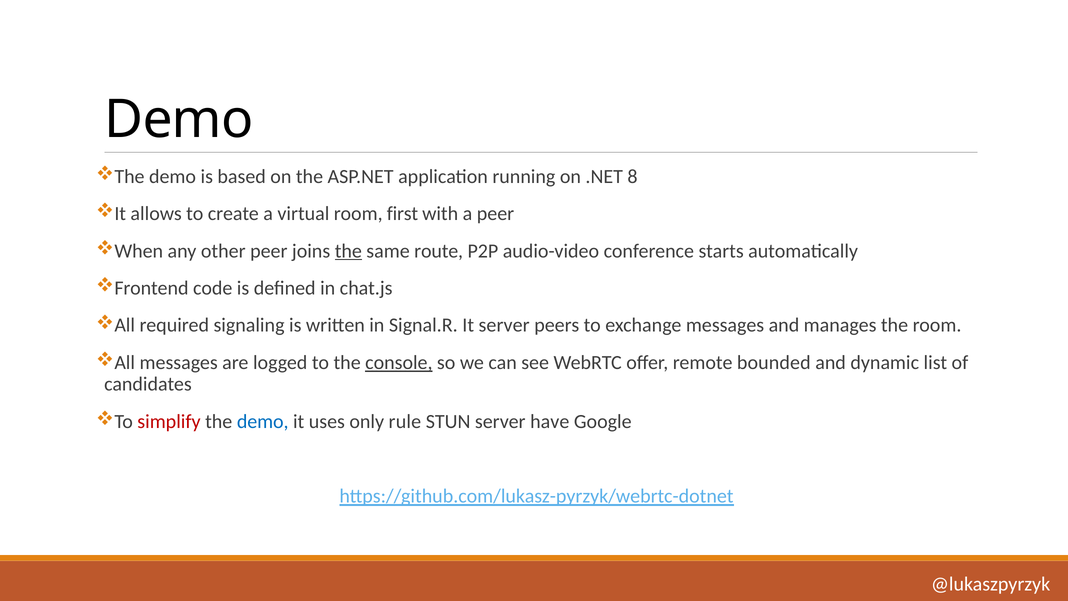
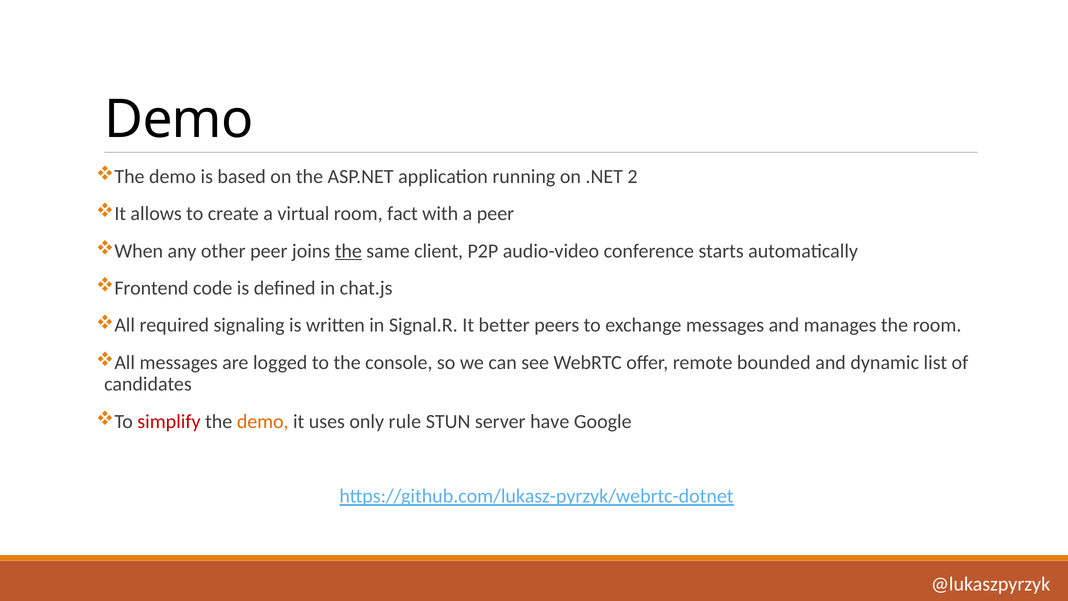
8: 8 -> 2
first: first -> fact
route: route -> client
It server: server -> better
console underline: present -> none
demo at (263, 421) colour: blue -> orange
